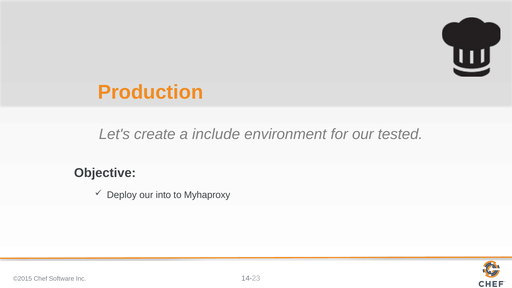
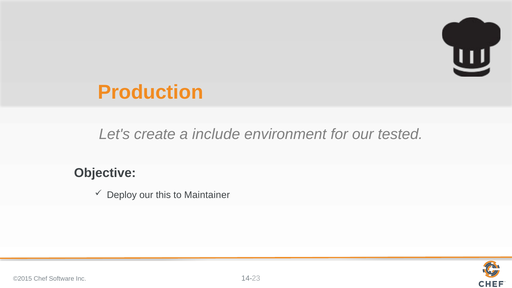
into: into -> this
Myhaproxy: Myhaproxy -> Maintainer
